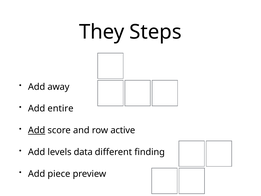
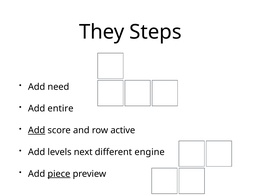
away: away -> need
data: data -> next
finding: finding -> engine
piece underline: none -> present
